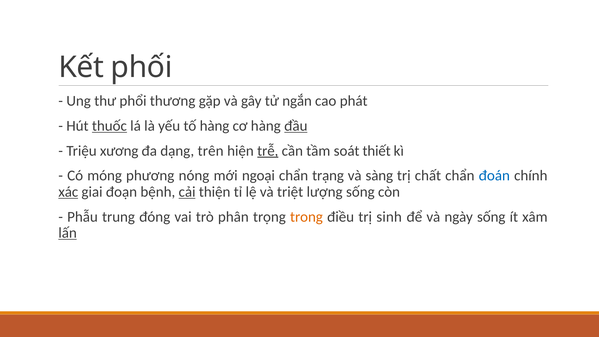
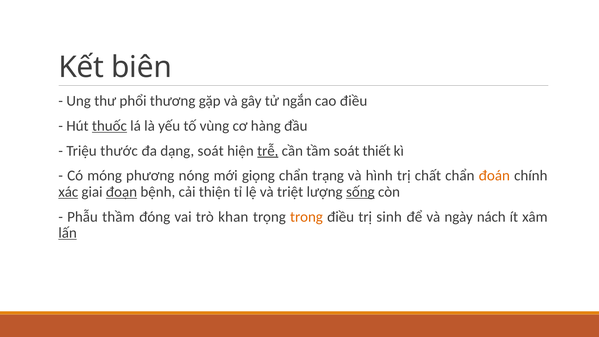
phối: phối -> biên
cao phát: phát -> điều
tố hàng: hàng -> vùng
đầu underline: present -> none
xương: xương -> thước
dạng trên: trên -> soát
ngoại: ngoại -> giọng
sàng: sàng -> hình
đoán colour: blue -> orange
đoạn underline: none -> present
cải underline: present -> none
sống at (360, 192) underline: none -> present
trung: trung -> thầm
phân: phân -> khan
ngày sống: sống -> nách
